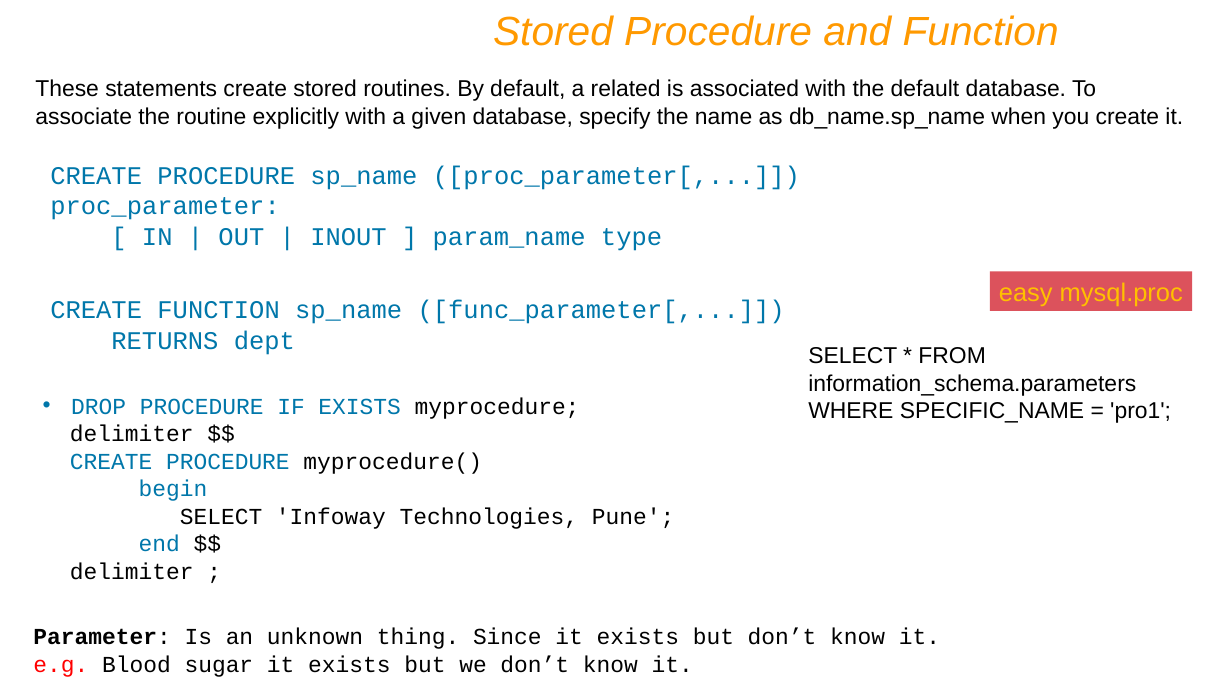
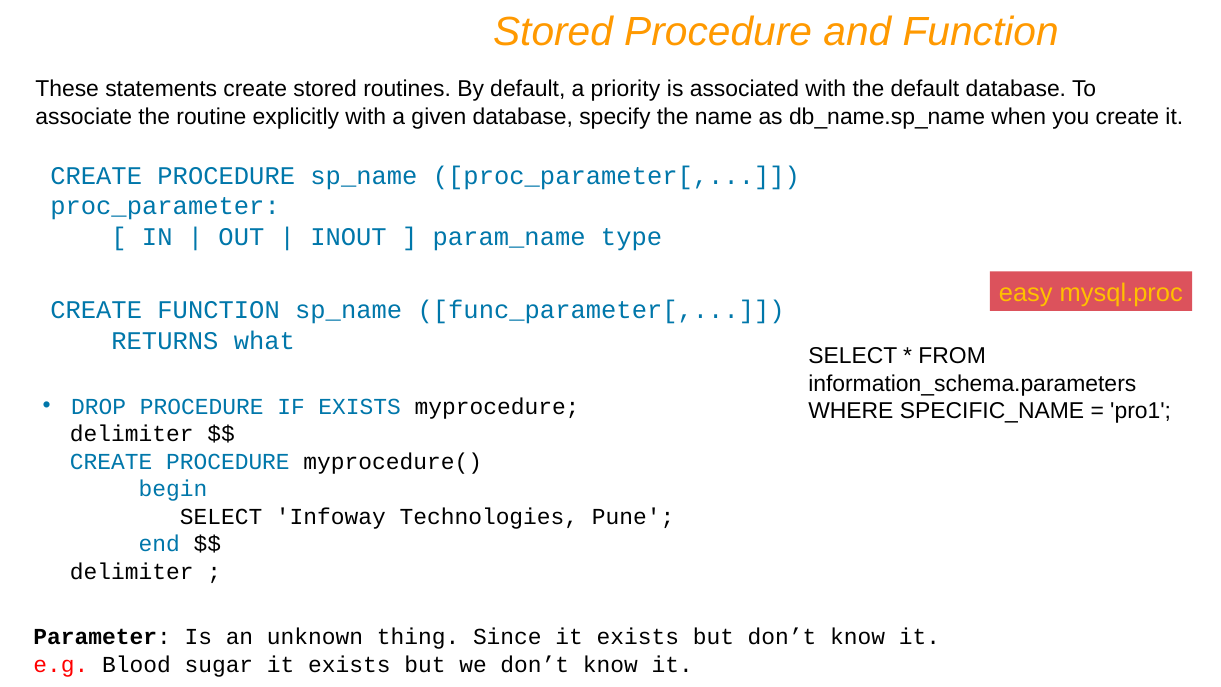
related: related -> priority
dept: dept -> what
